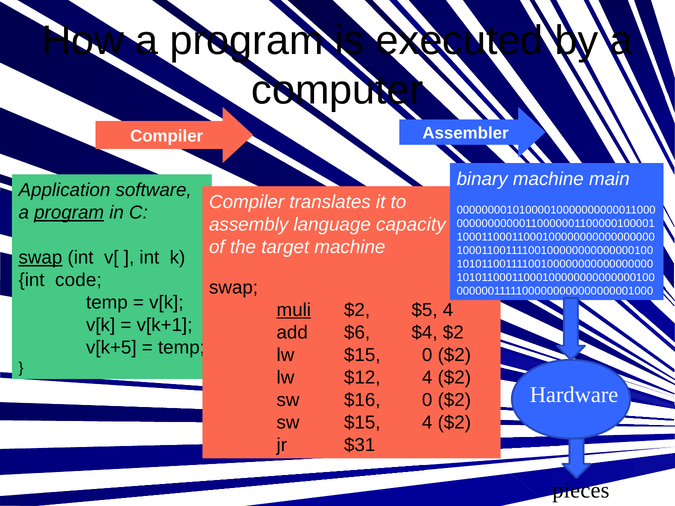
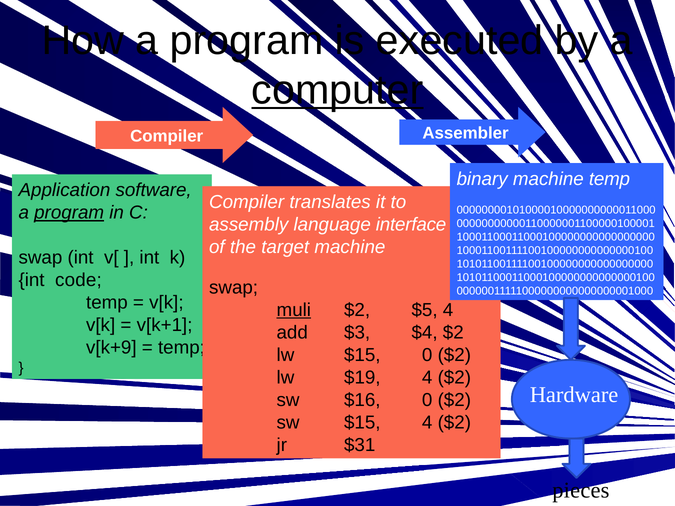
computer underline: none -> present
machine main: main -> temp
capacity: capacity -> interface
swap at (40, 258) underline: present -> none
$6: $6 -> $3
v[k+5: v[k+5 -> v[k+9
$12: $12 -> $19
